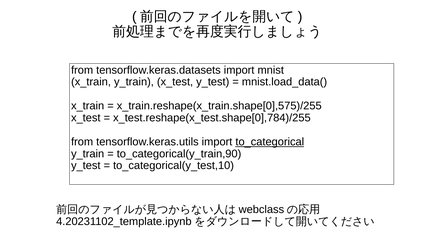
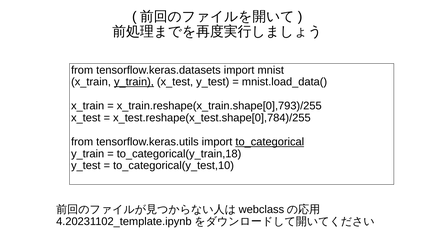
y_train at (134, 82) underline: none -> present
x_train.reshape(x_train.shape[0],575)/255: x_train.reshape(x_train.shape[0],575)/255 -> x_train.reshape(x_train.shape[0],793)/255
to_categorical(y_train,90: to_categorical(y_train,90 -> to_categorical(y_train,18
